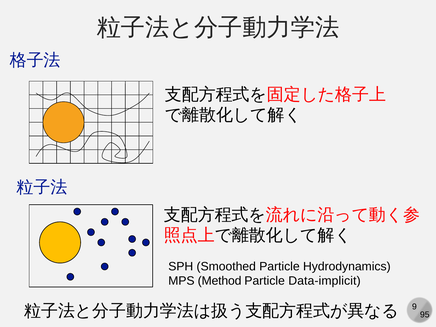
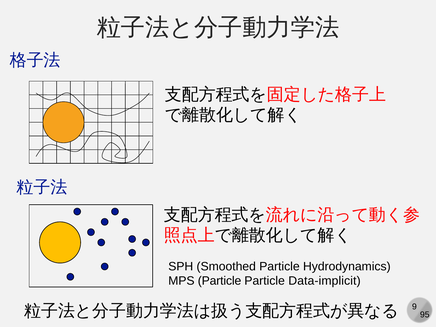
MPS Method: Method -> Particle
